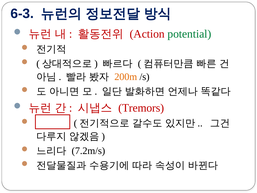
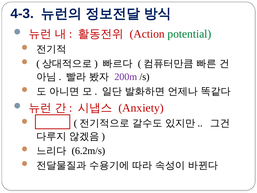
6-3: 6-3 -> 4-3
200m colour: orange -> purple
Tremors: Tremors -> Anxiety
7.2m/s: 7.2m/s -> 6.2m/s
